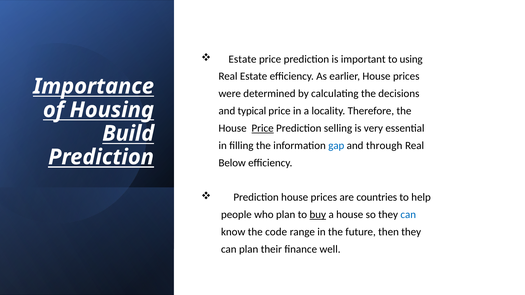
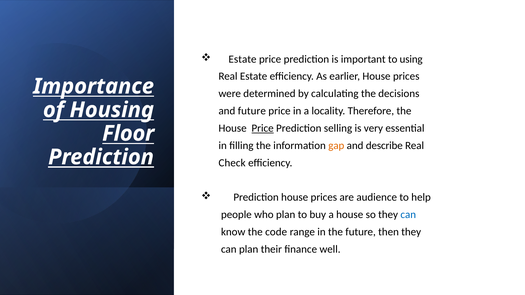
and typical: typical -> future
Build: Build -> Floor
gap colour: blue -> orange
through: through -> describe
Below: Below -> Check
countries: countries -> audience
buy underline: present -> none
